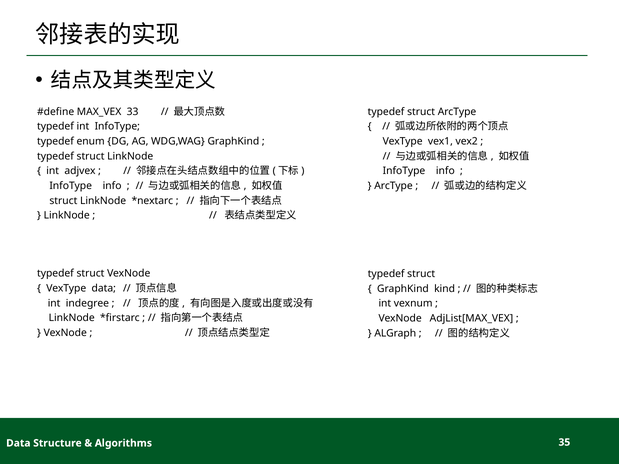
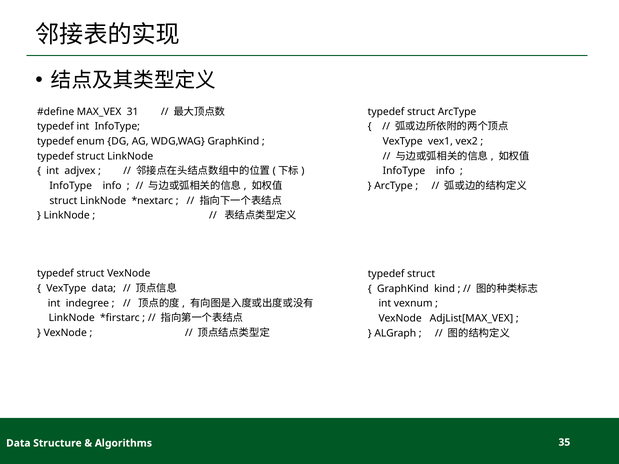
33: 33 -> 31
